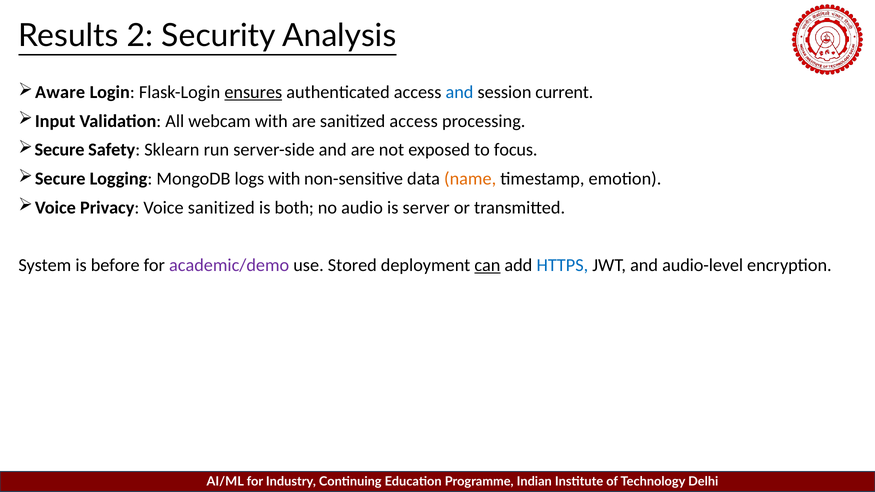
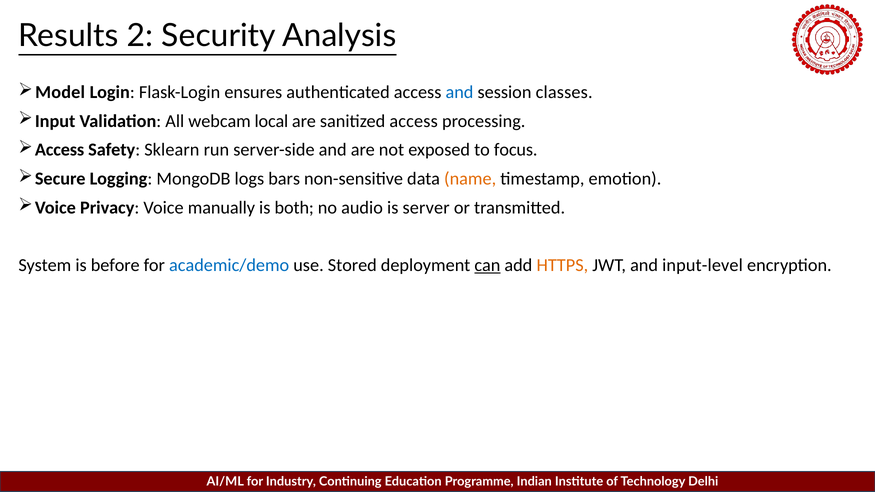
Aware: Aware -> Model
ensures underline: present -> none
current: current -> classes
webcam with: with -> local
Secure at (60, 150): Secure -> Access
logs with: with -> bars
Voice sanitized: sanitized -> manually
academic/demo colour: purple -> blue
HTTPS colour: blue -> orange
audio-level: audio-level -> input-level
